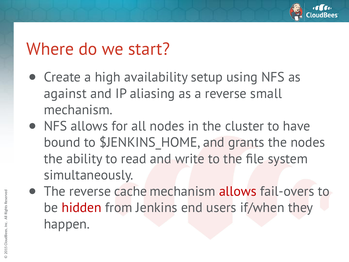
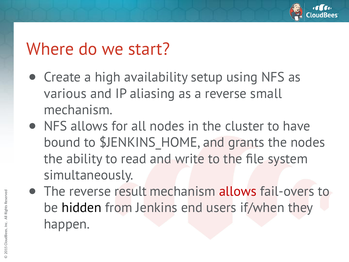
against: against -> various
cache: cache -> result
hidden colour: red -> black
